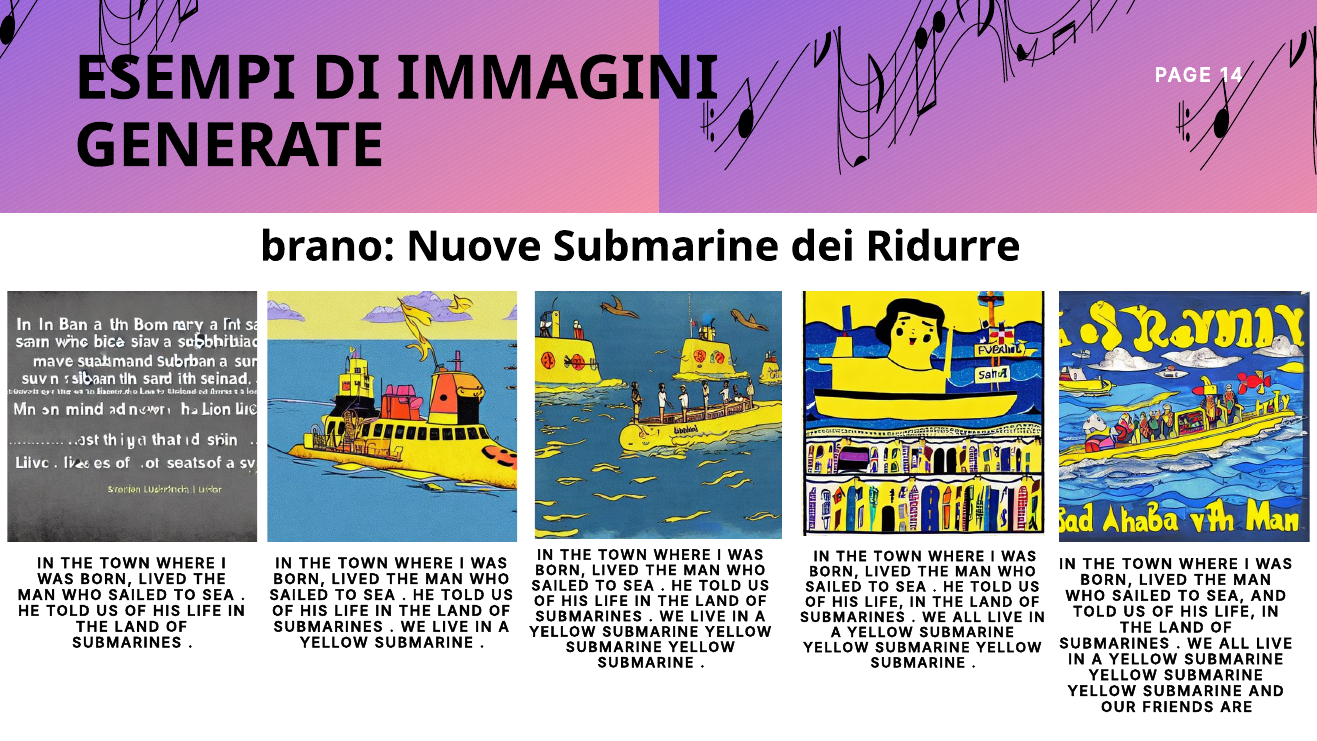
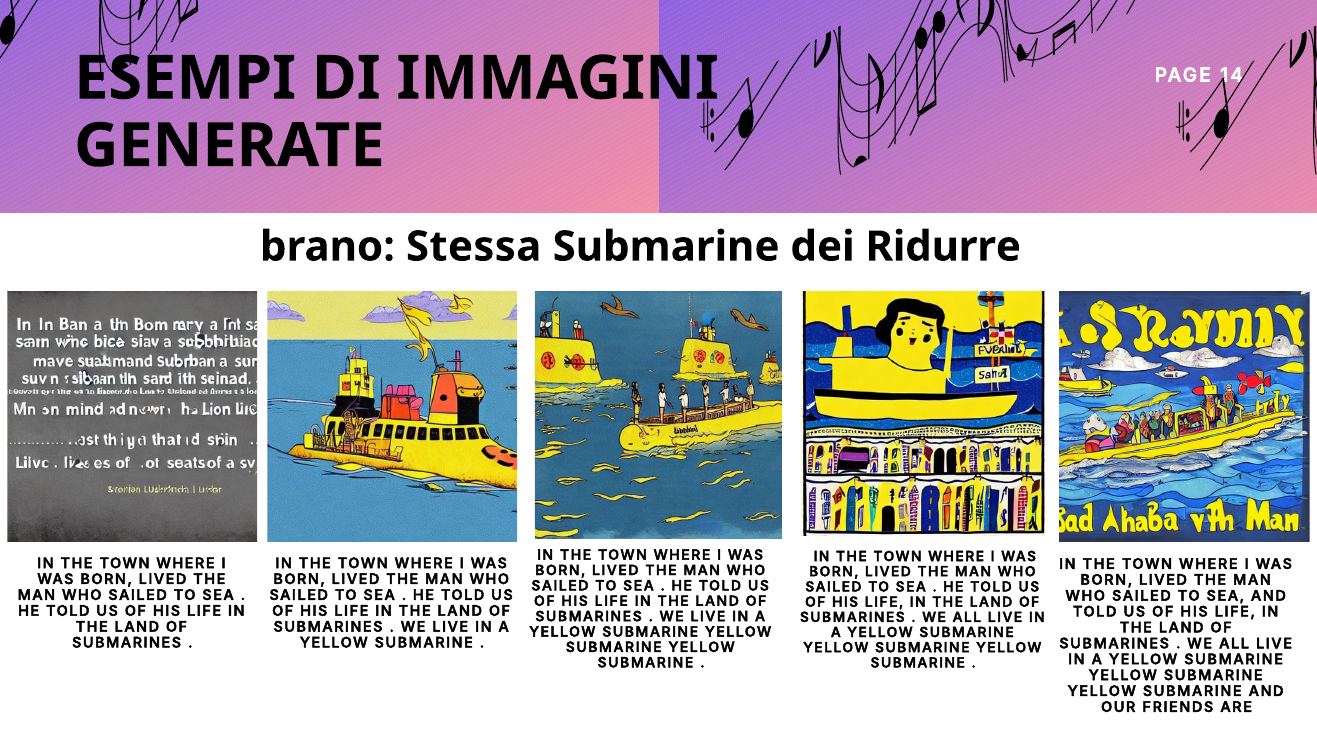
Nuove: Nuove -> Stessa
